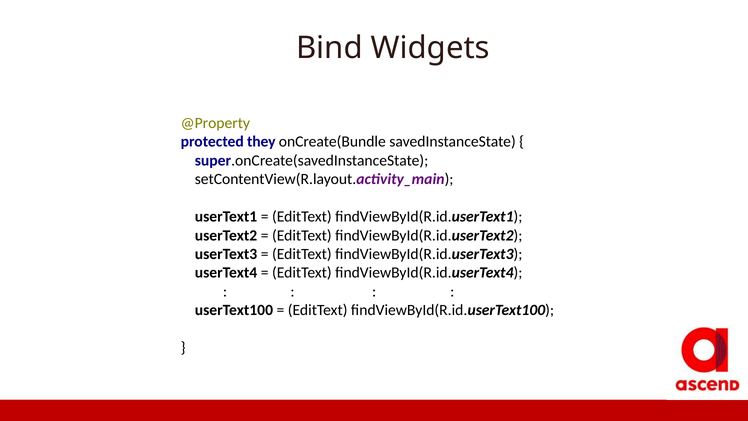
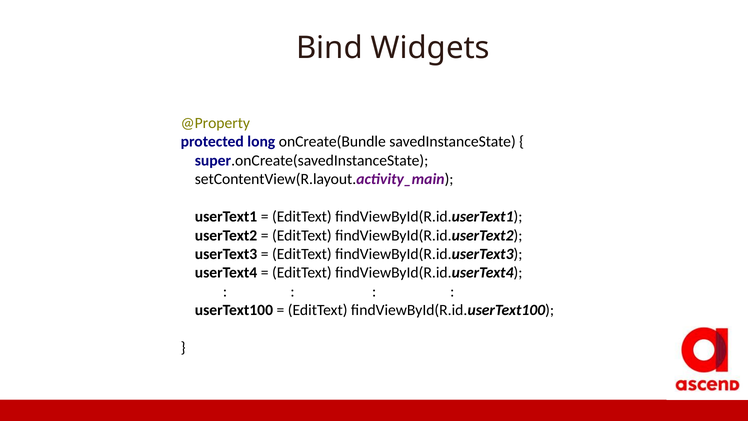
they: they -> long
